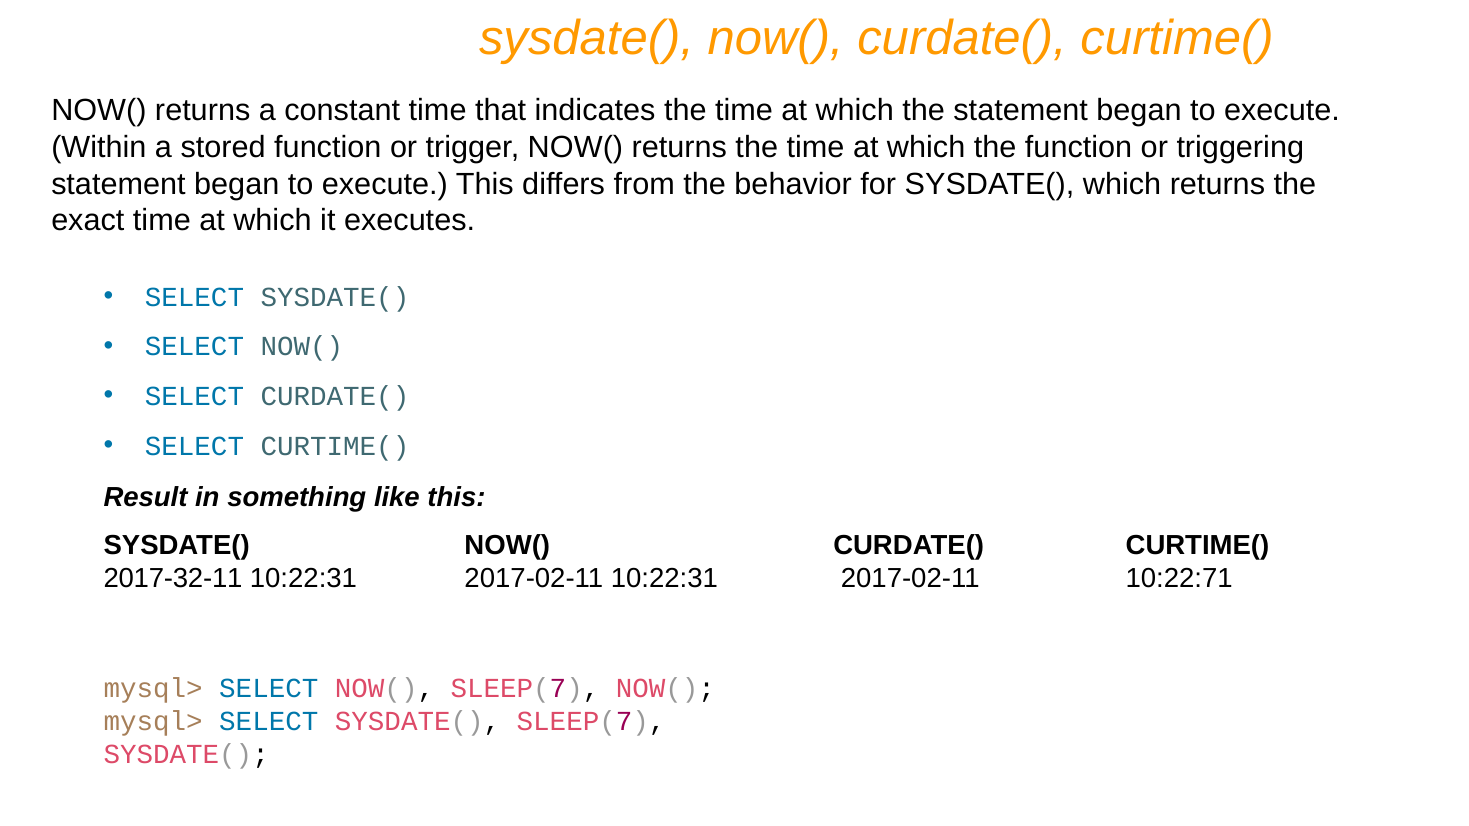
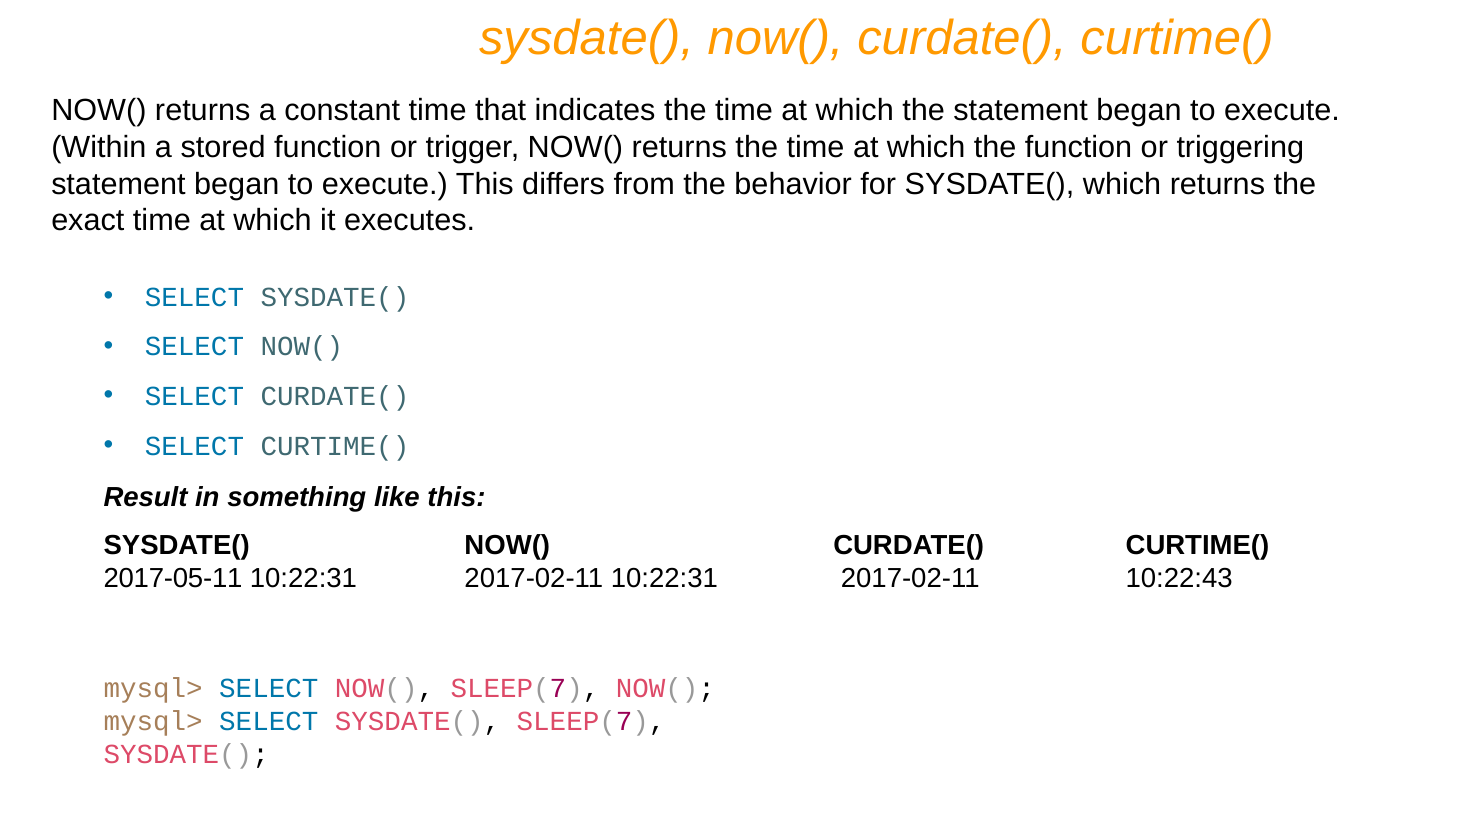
2017-32-11: 2017-32-11 -> 2017-05-11
10:22:71: 10:22:71 -> 10:22:43
